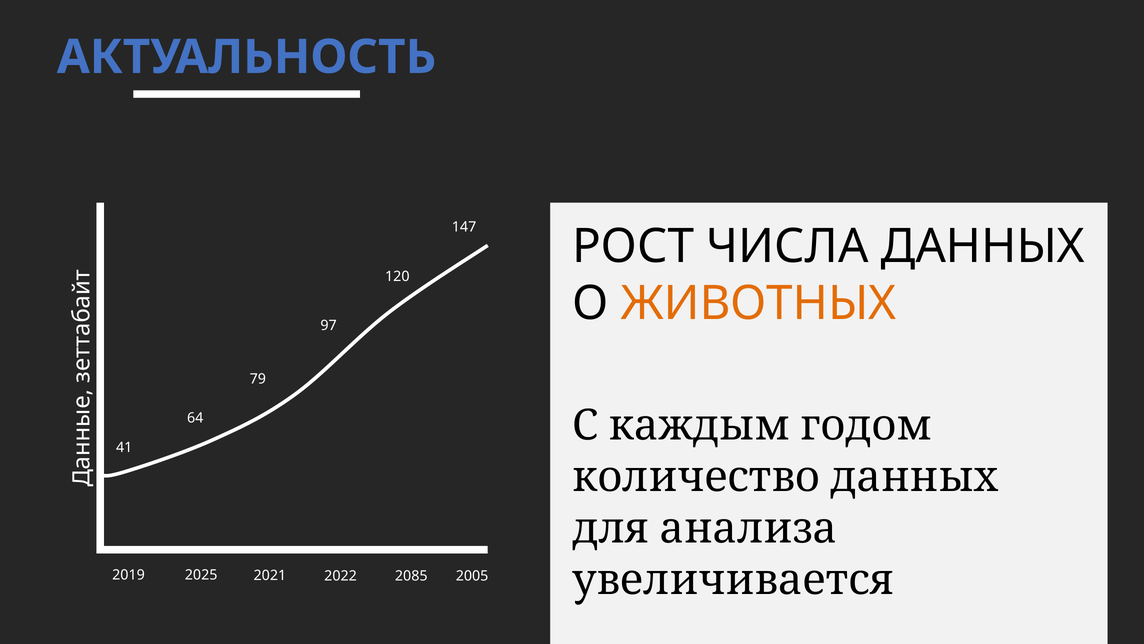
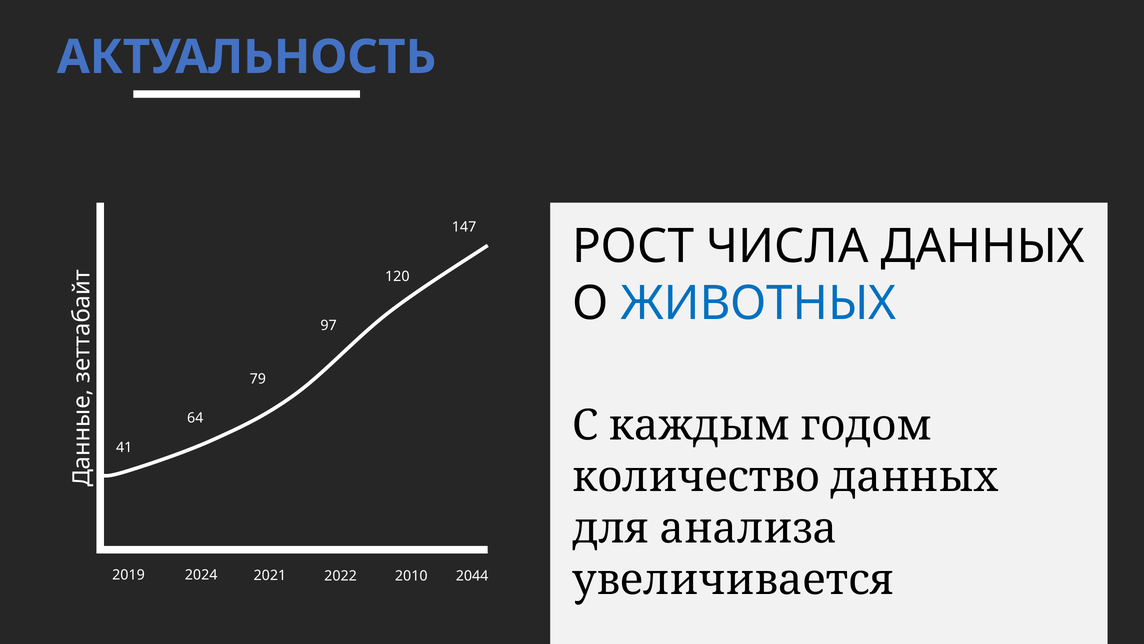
ЖИВОТНЫХ colour: orange -> blue
2025: 2025 -> 2024
2085: 2085 -> 2010
2005: 2005 -> 2044
